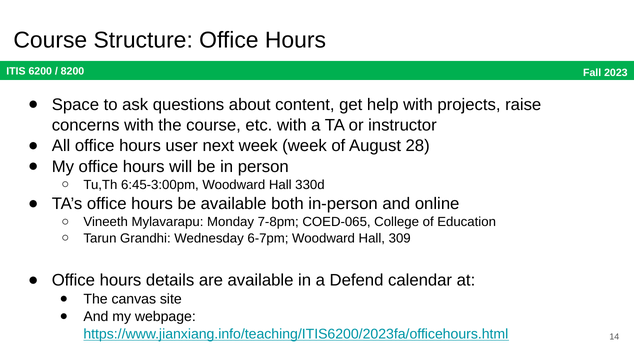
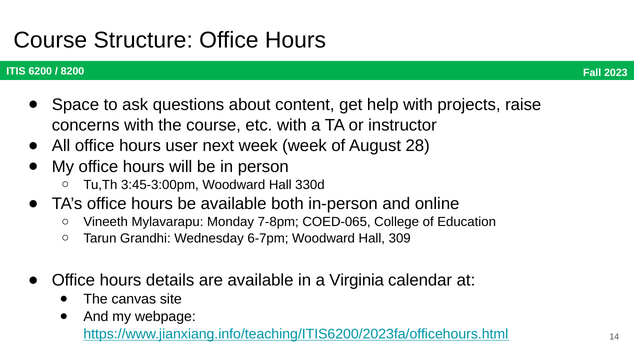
6:45-3:00pm: 6:45-3:00pm -> 3:45-3:00pm
Defend: Defend -> Virginia
